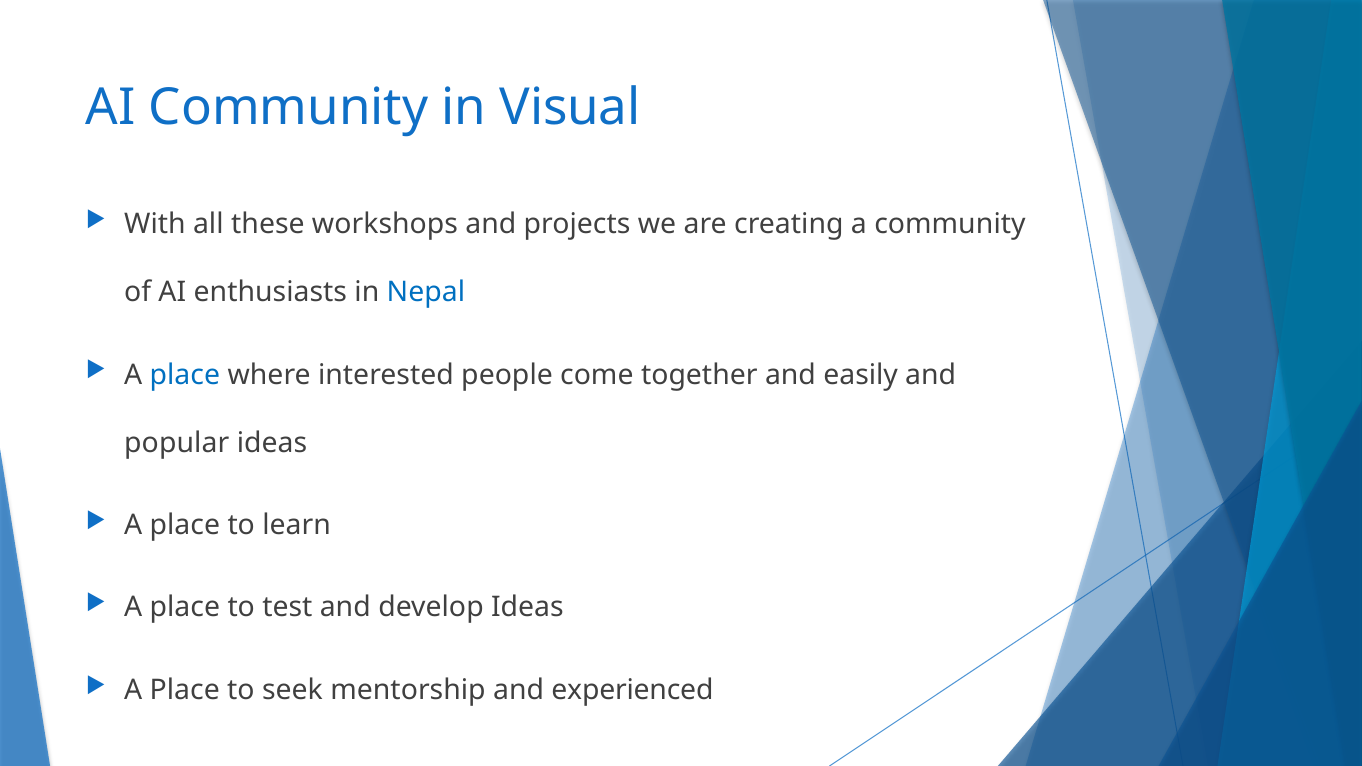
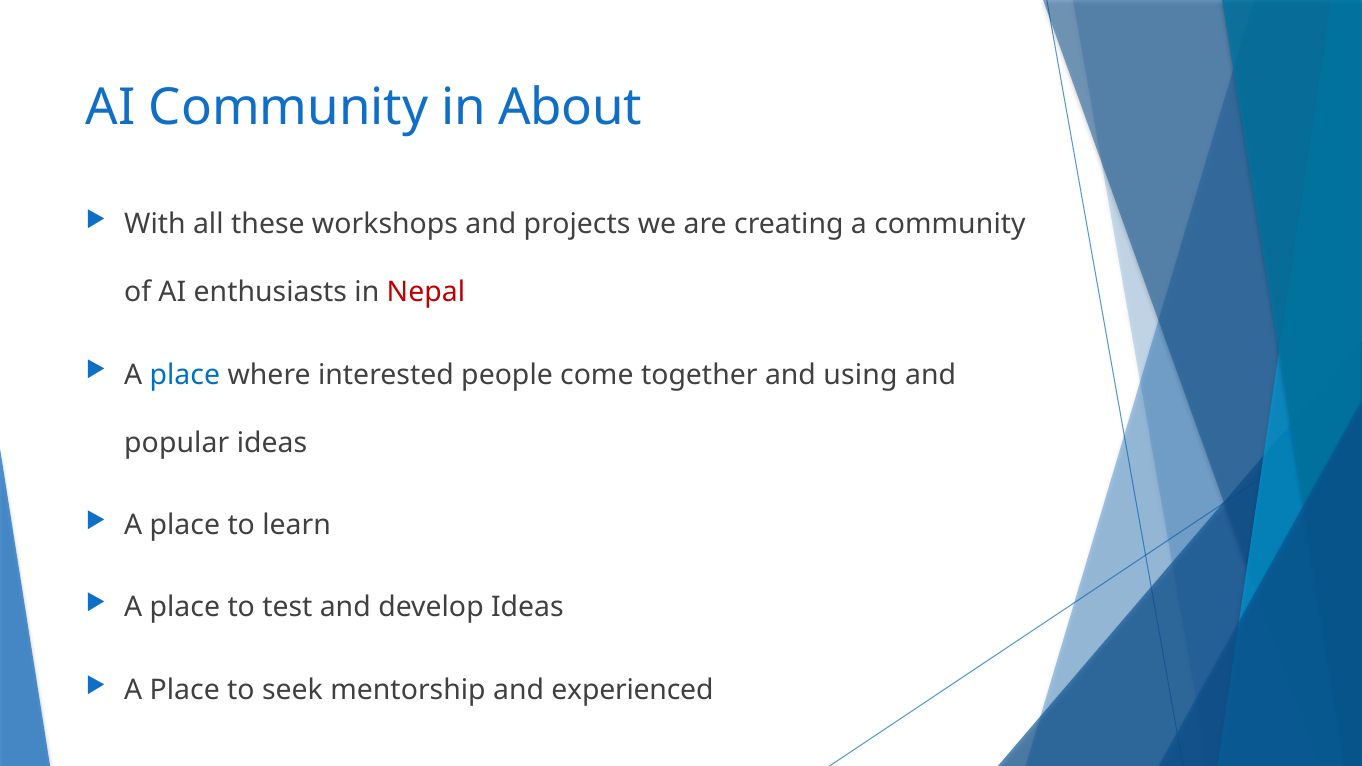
Visual: Visual -> About
Nepal colour: blue -> red
easily: easily -> using
